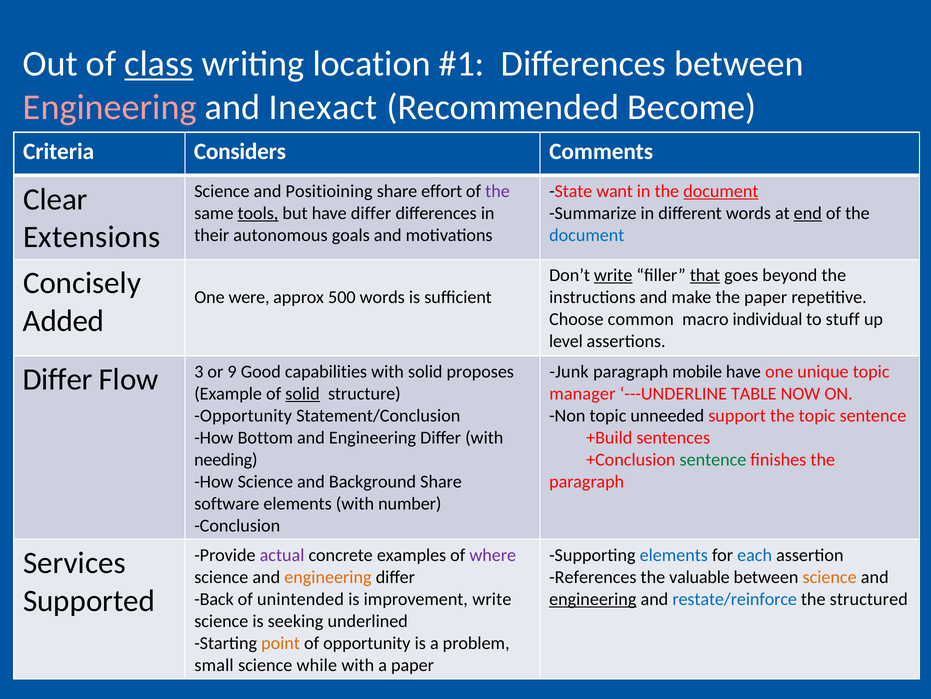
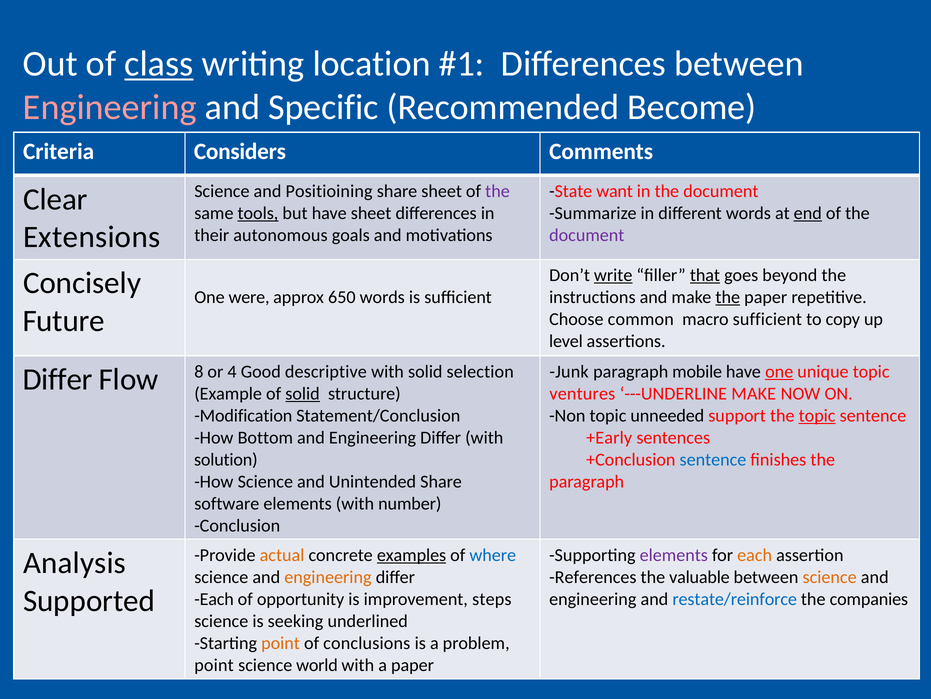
Inexact: Inexact -> Specific
share effort: effort -> sheet
document at (721, 191) underline: present -> none
have differ: differ -> sheet
document at (587, 235) colour: blue -> purple
500: 500 -> 650
the at (728, 297) underline: none -> present
Added: Added -> Future
macro individual: individual -> sufficient
stuff: stuff -> copy
one at (779, 371) underline: none -> present
3: 3 -> 8
9: 9 -> 4
capabilities: capabilities -> descriptive
proposes: proposes -> selection
manager: manager -> ventures
---UNDERLINE TABLE: TABLE -> MAKE
Opportunity at (243, 415): Opportunity -> Modification
topic at (817, 415) underline: none -> present
+Build: +Build -> +Early
needing: needing -> solution
sentence at (713, 459) colour: green -> blue
Background: Background -> Unintended
actual colour: purple -> orange
examples underline: none -> present
where colour: purple -> blue
elements at (674, 554) colour: blue -> purple
each at (755, 554) colour: blue -> orange
Services: Services -> Analysis
Back at (214, 599): Back -> Each
unintended: unintended -> opportunity
improvement write: write -> steps
engineering at (593, 599) underline: present -> none
structured: structured -> companies
of opportunity: opportunity -> conclusions
small at (214, 665): small -> point
while: while -> world
